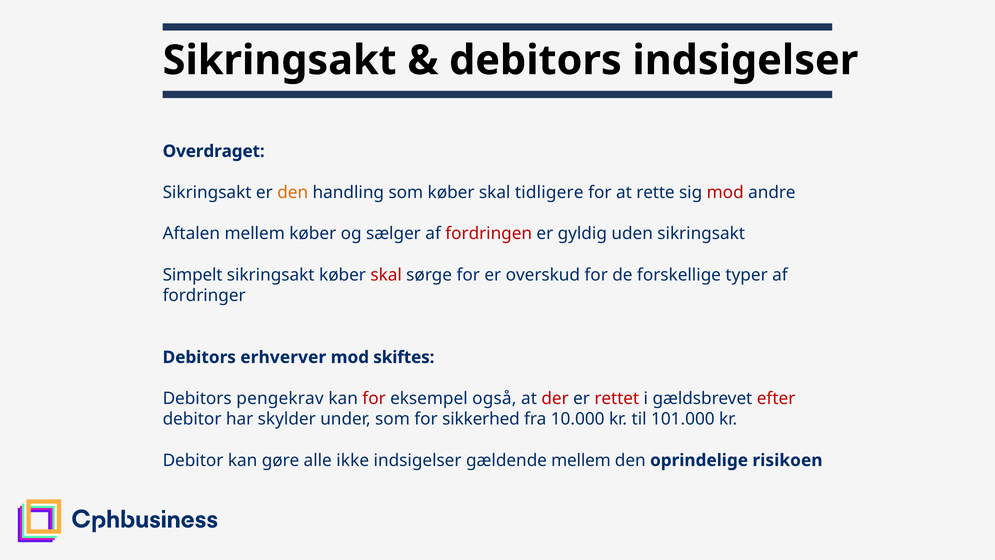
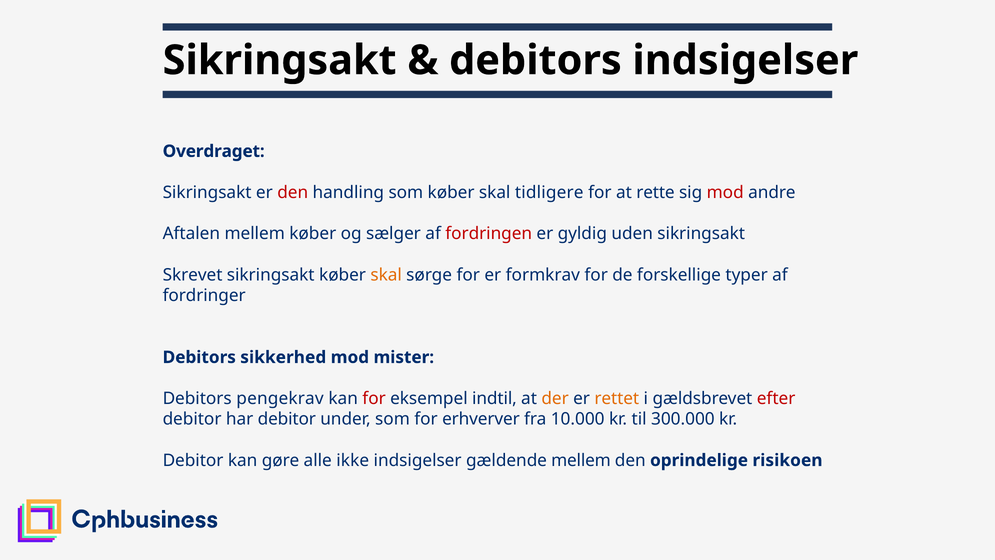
den at (293, 192) colour: orange -> red
Simpelt: Simpelt -> Skrevet
skal at (386, 275) colour: red -> orange
overskud: overskud -> formkrav
erhverver: erhverver -> sikkerhed
skiftes: skiftes -> mister
også: også -> indtil
der colour: red -> orange
rettet colour: red -> orange
har skylder: skylder -> debitor
sikkerhed: sikkerhed -> erhverver
101.000: 101.000 -> 300.000
